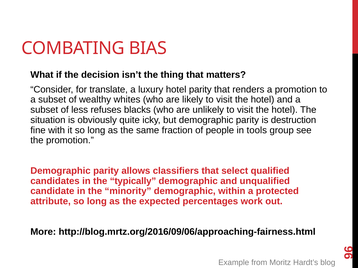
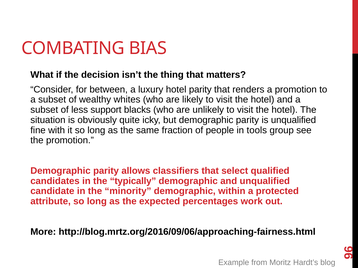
translate: translate -> between
refuses: refuses -> support
is destruction: destruction -> unqualified
